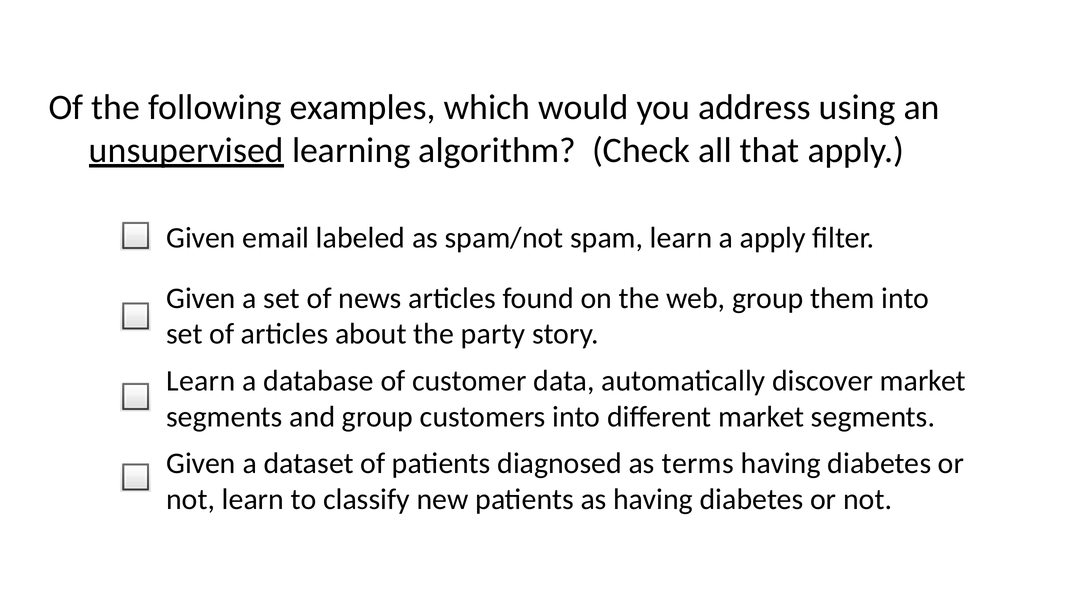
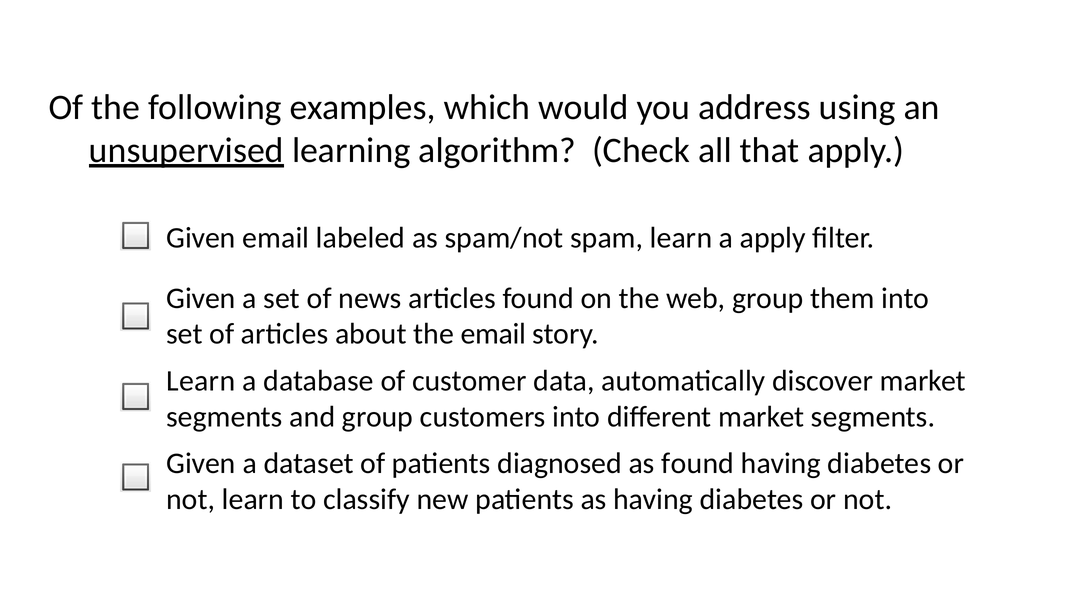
the party: party -> email
as terms: terms -> found
